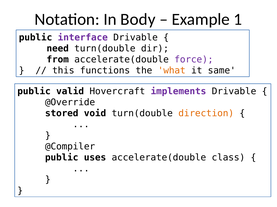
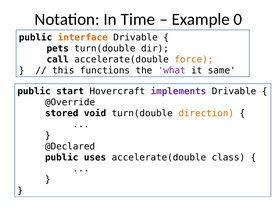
Body: Body -> Time
1: 1 -> 0
interface colour: purple -> orange
need: need -> pets
from: from -> call
force colour: purple -> orange
what colour: orange -> purple
valid: valid -> start
@Compiler: @Compiler -> @Declared
